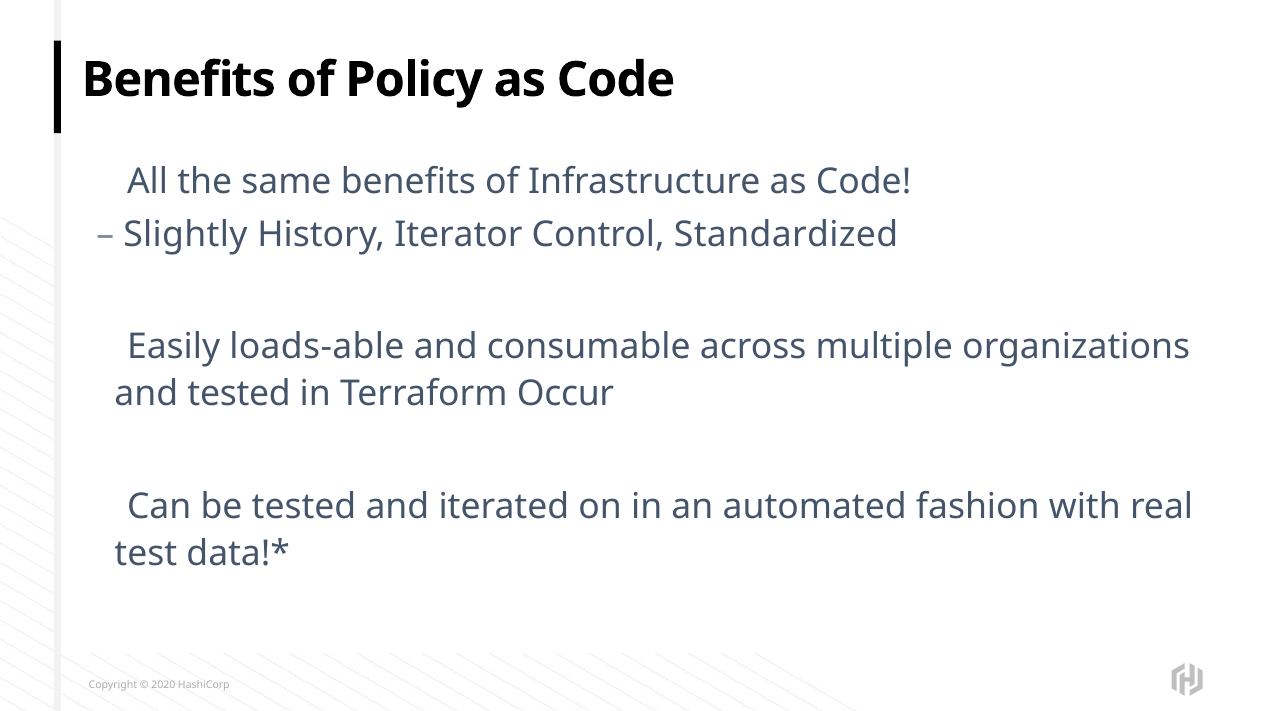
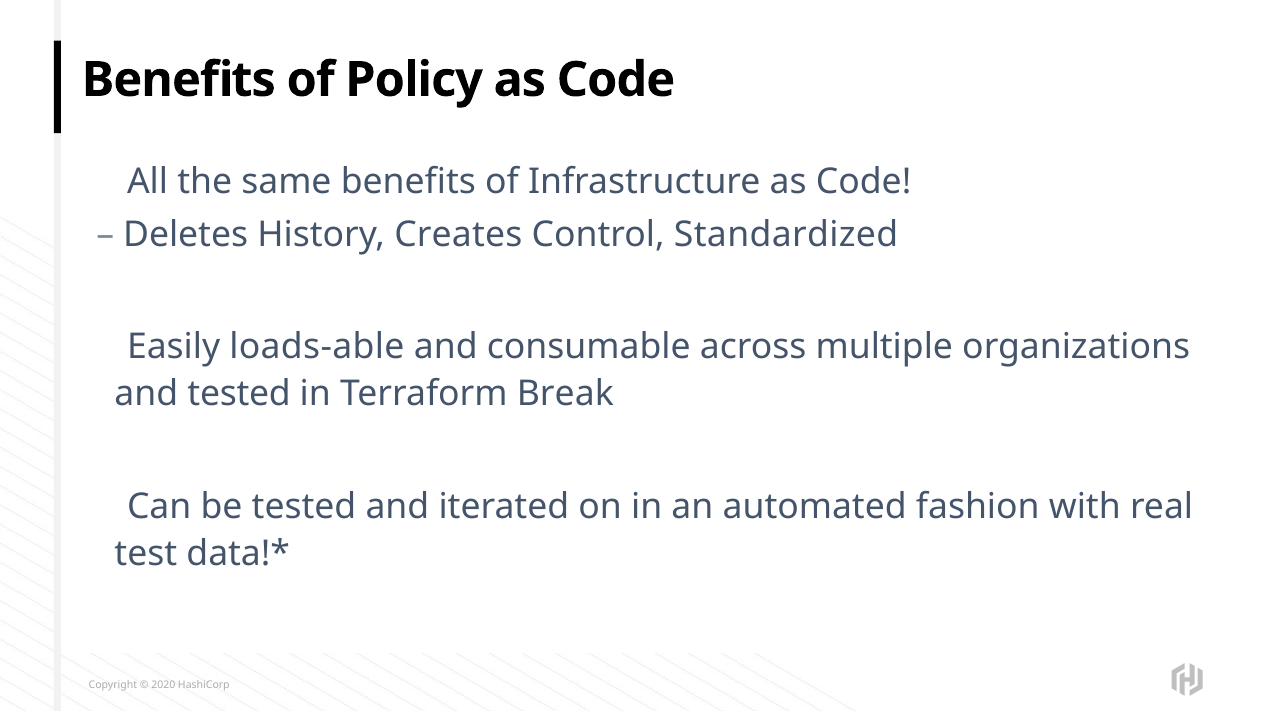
Slightly: Slightly -> Deletes
Iterator: Iterator -> Creates
Occur: Occur -> Break
